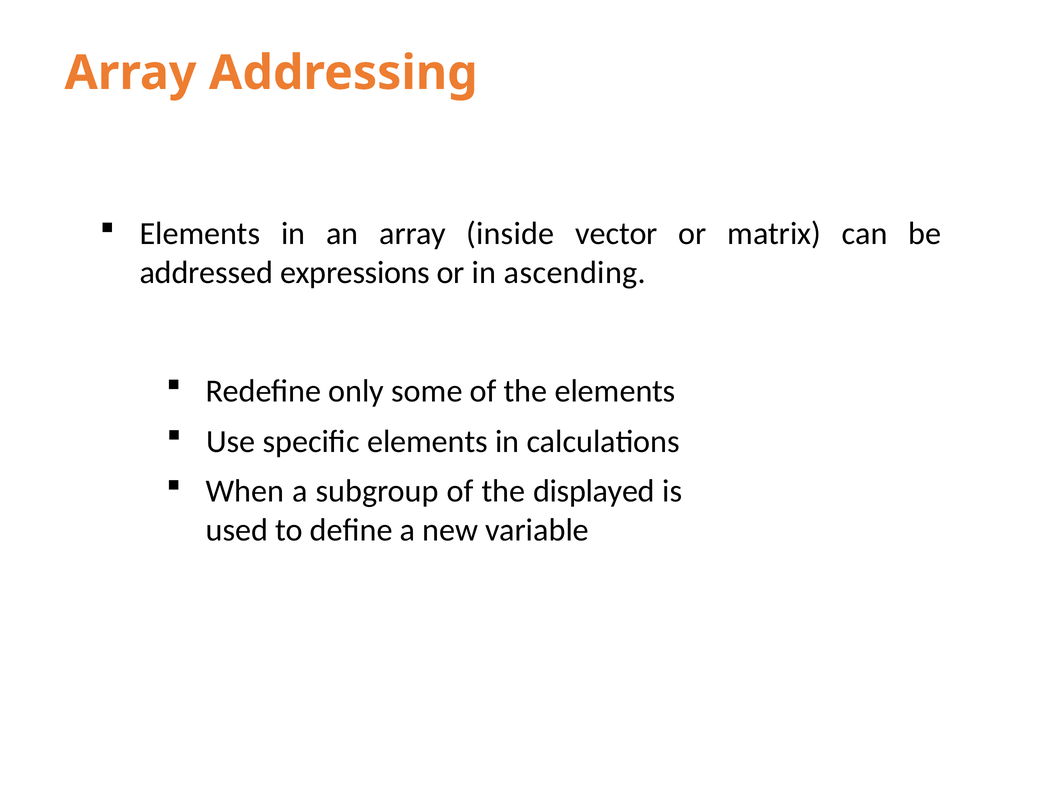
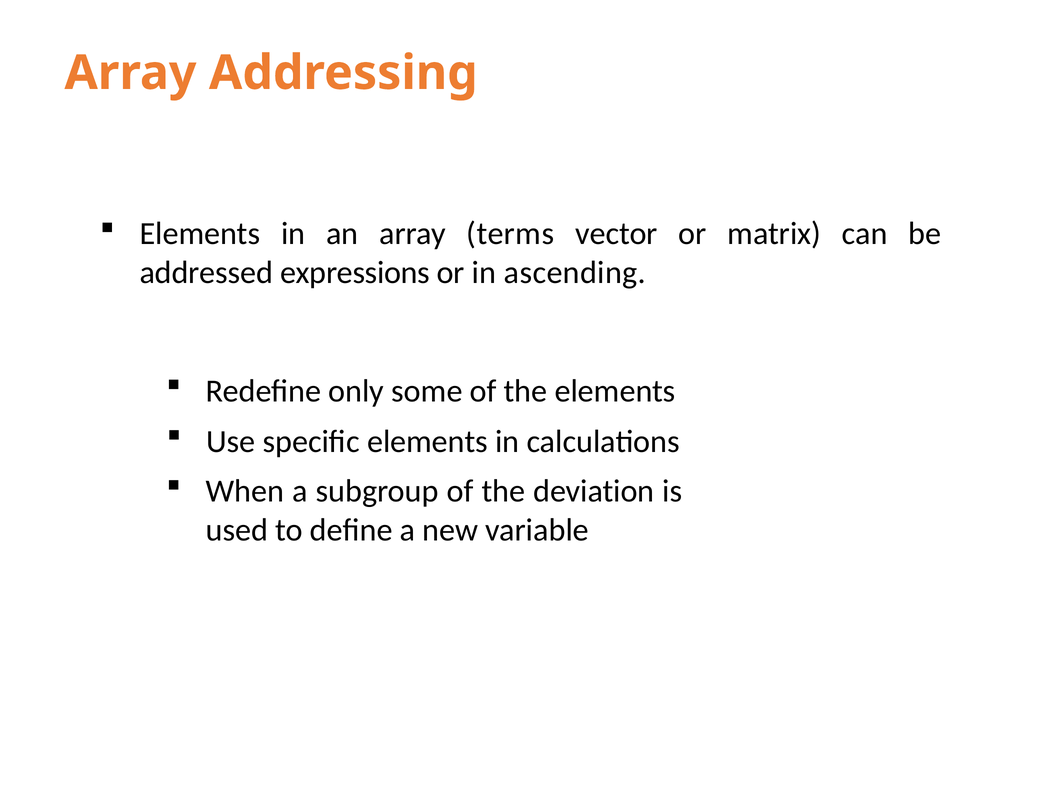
inside: inside -> terms
displayed: displayed -> deviation
